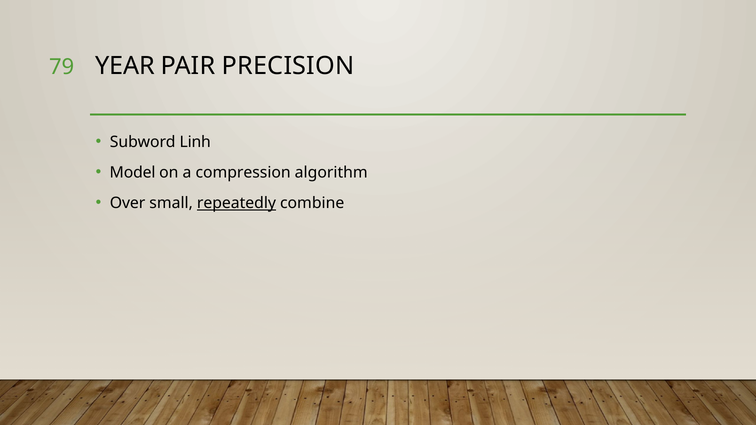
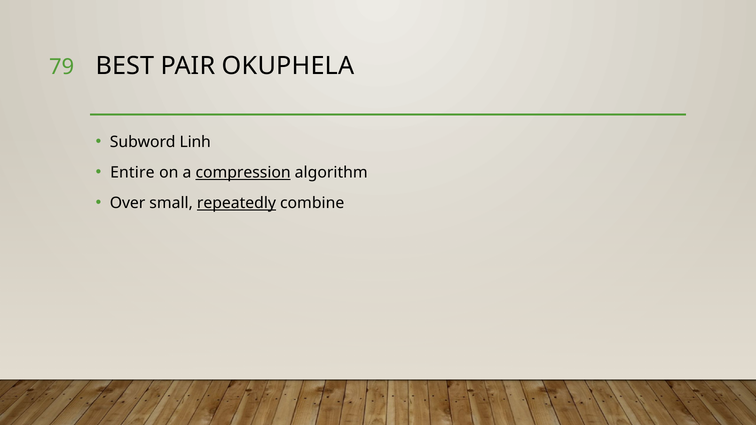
YEAR: YEAR -> BEST
PRECISION: PRECISION -> OKUPHELA
Model: Model -> Entire
compression underline: none -> present
